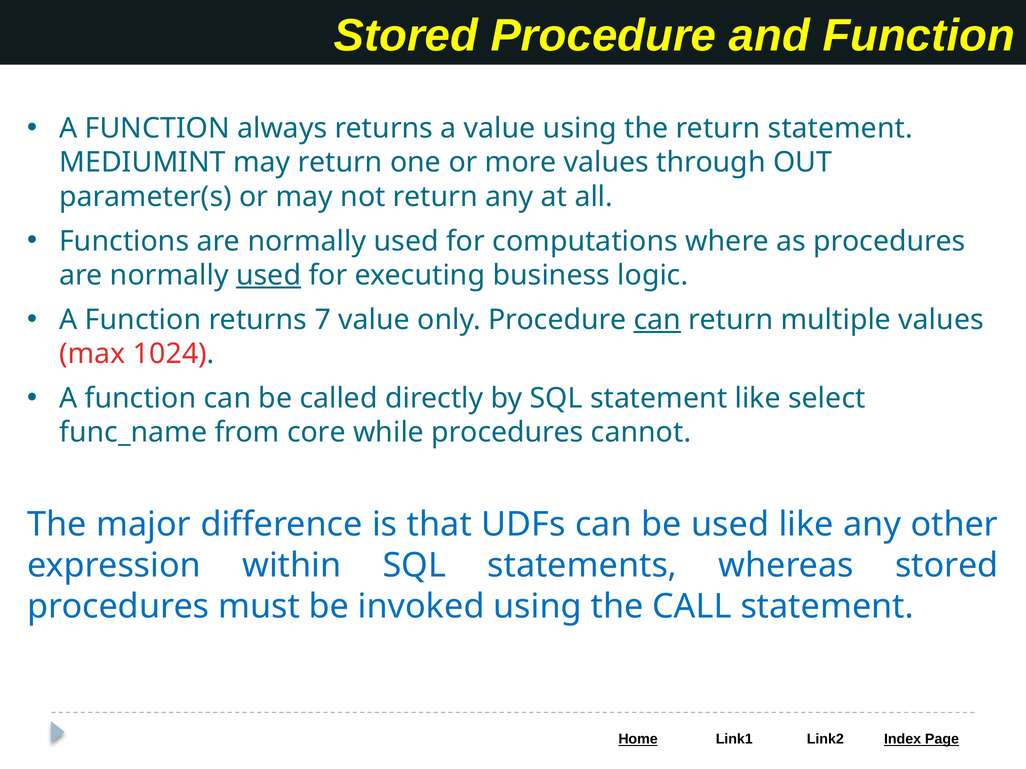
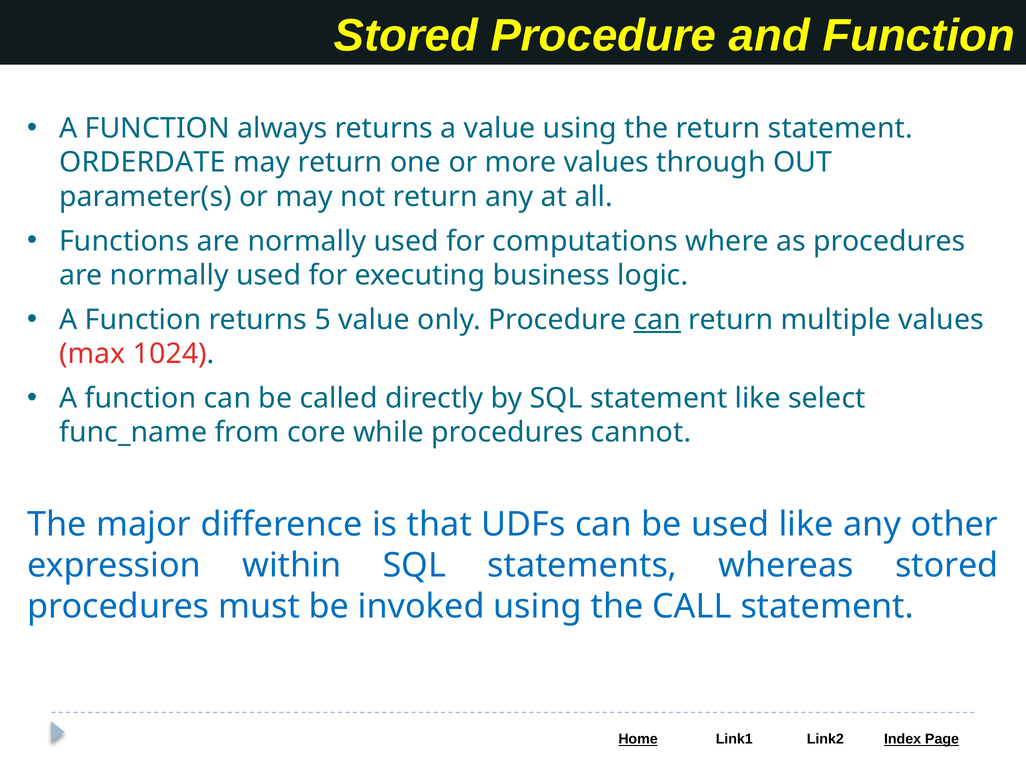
MEDIUMINT: MEDIUMINT -> ORDERDATE
used at (269, 275) underline: present -> none
7: 7 -> 5
